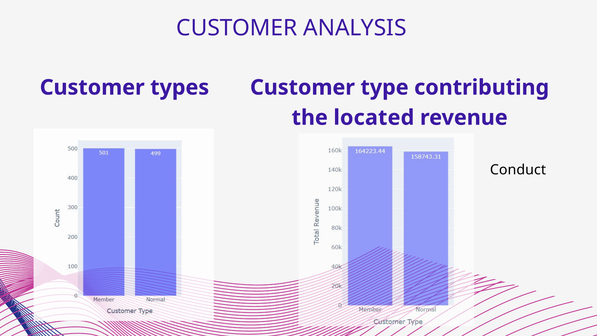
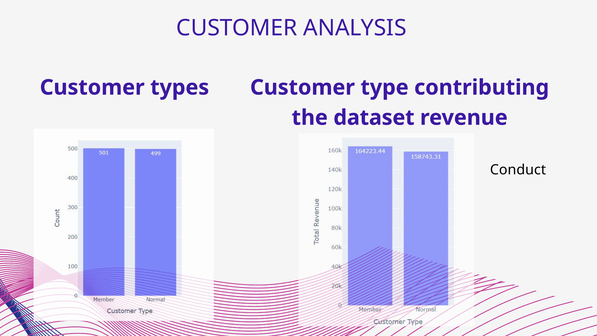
located: located -> dataset
